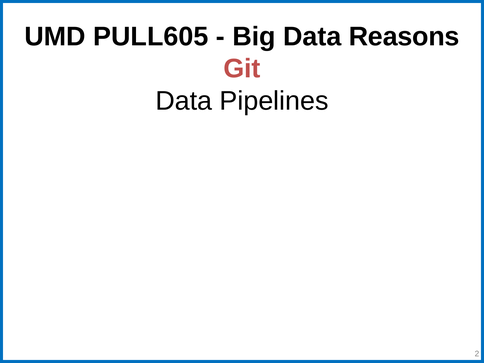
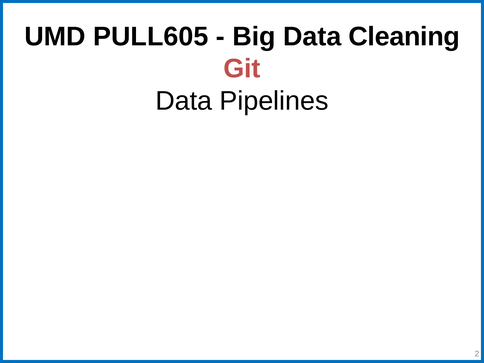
Reasons: Reasons -> Cleaning
